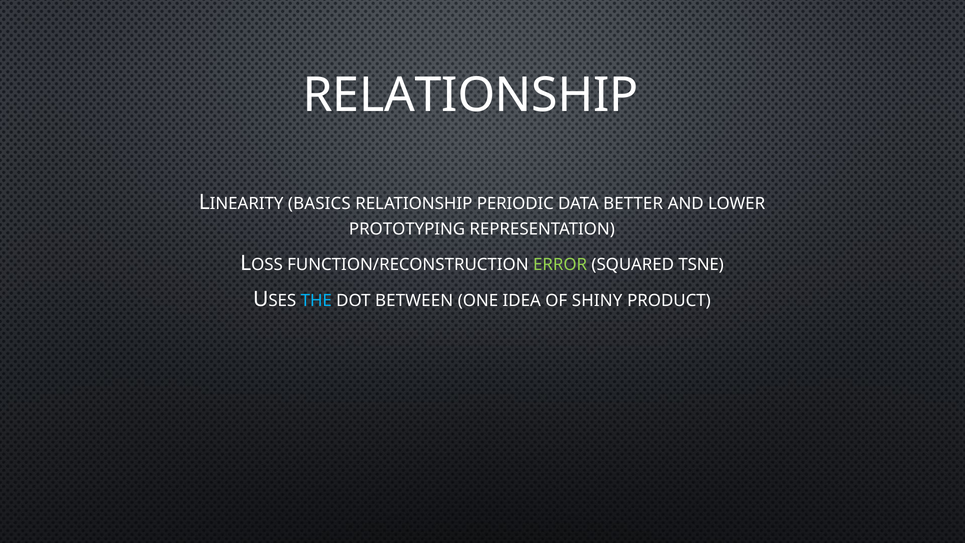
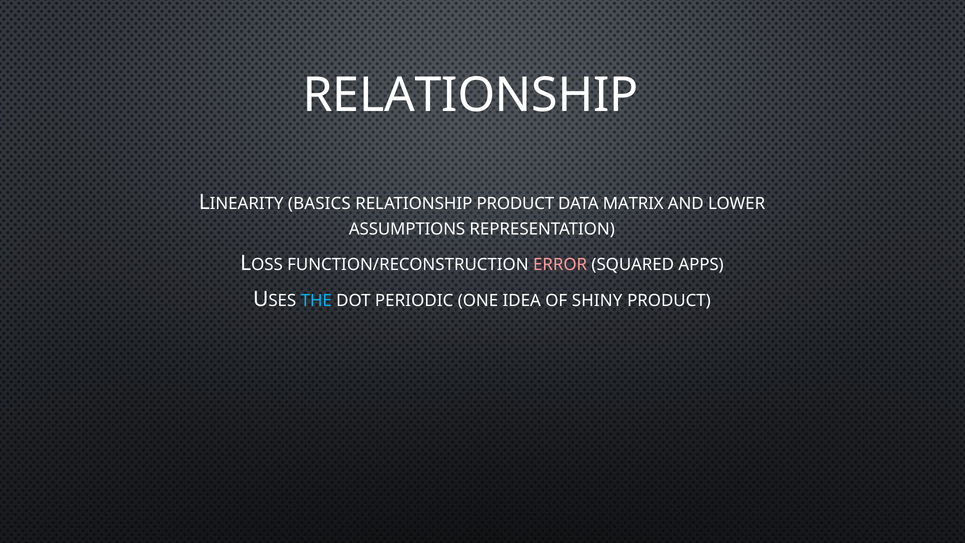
RELATIONSHIP PERIODIC: PERIODIC -> PRODUCT
BETTER: BETTER -> MATRIX
PROTOTYPING: PROTOTYPING -> ASSUMPTIONS
ERROR colour: light green -> pink
TSNE: TSNE -> APPS
BETWEEN: BETWEEN -> PERIODIC
